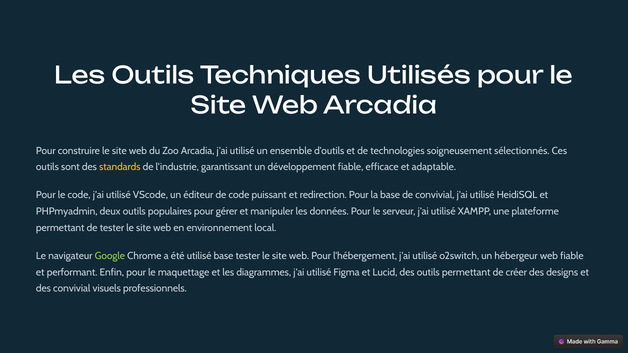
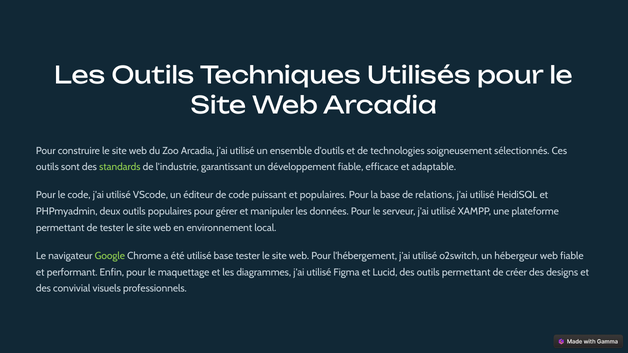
standards colour: yellow -> light green
et redirection: redirection -> populaires
de convivial: convivial -> relations
